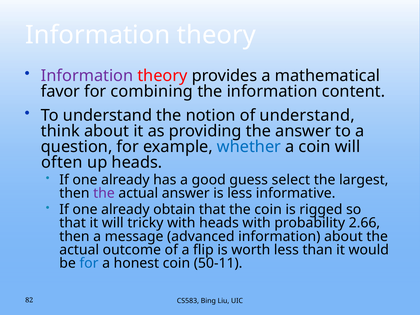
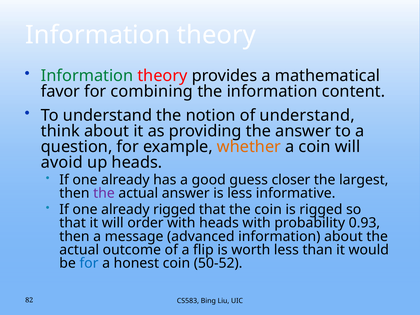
Information at (87, 76) colour: purple -> green
whether colour: blue -> orange
often: often -> avoid
select: select -> closer
already obtain: obtain -> rigged
tricky: tricky -> order
2.66: 2.66 -> 0.93
50-11: 50-11 -> 50-52
